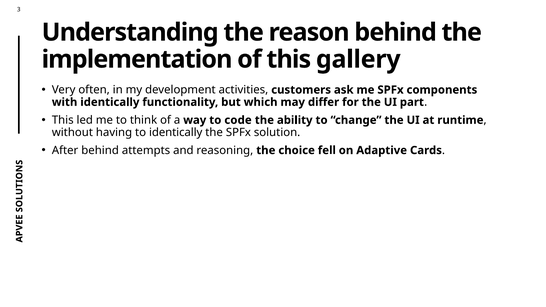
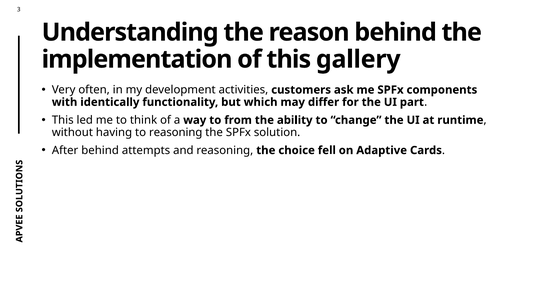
code: code -> from
to identically: identically -> reasoning
